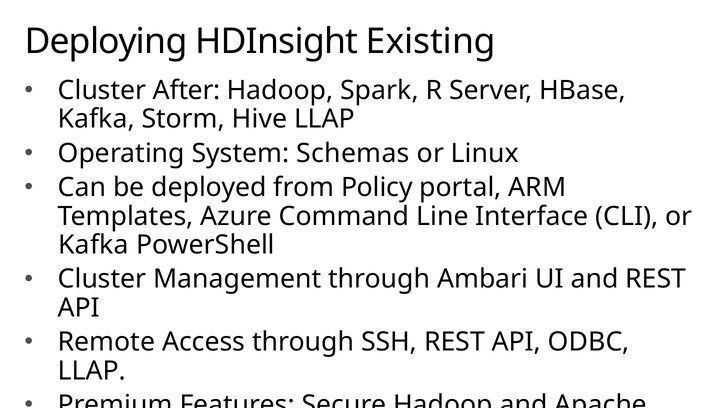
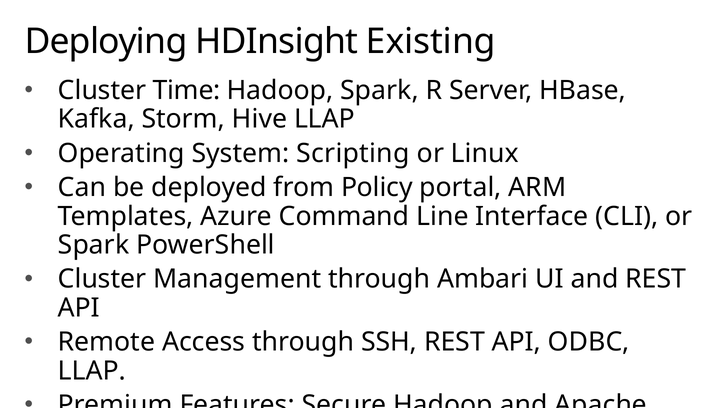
After: After -> Time
Schemas: Schemas -> Scripting
Kafka at (93, 245): Kafka -> Spark
